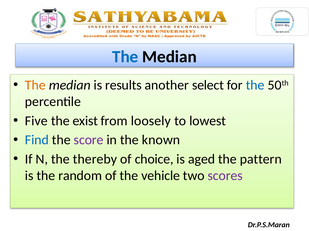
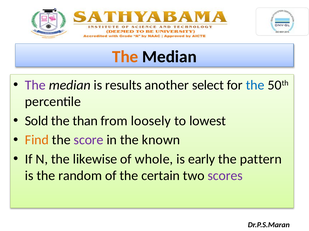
The at (125, 57) colour: blue -> orange
The at (35, 85) colour: orange -> purple
Five: Five -> Sold
exist: exist -> than
Find colour: blue -> orange
thereby: thereby -> likewise
choice: choice -> whole
aged: aged -> early
vehicle: vehicle -> certain
